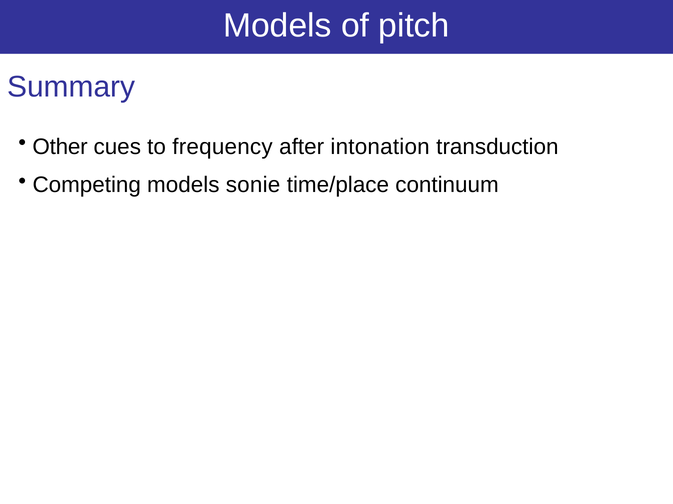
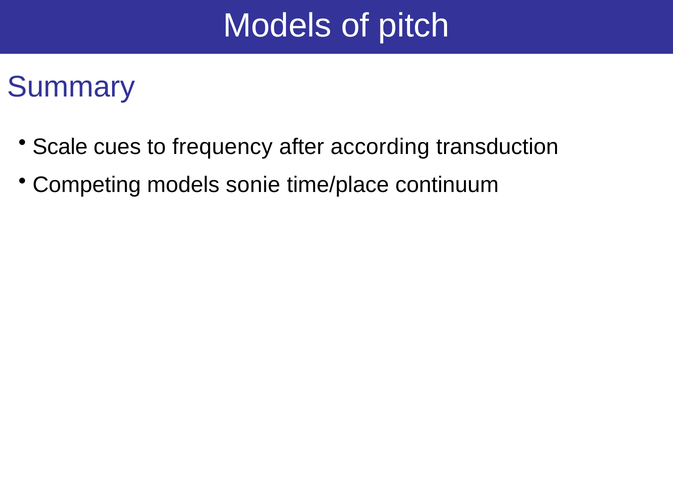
Other: Other -> Scale
intonation: intonation -> according
